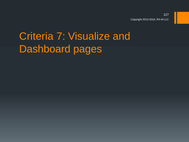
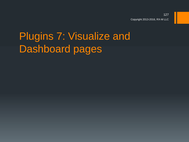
Criteria: Criteria -> Plugins
